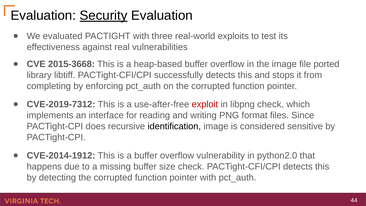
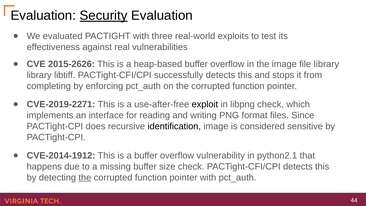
2015-3668: 2015-3668 -> 2015-2626
file ported: ported -> library
CVE-2019-7312: CVE-2019-7312 -> CVE-2019-2271
exploit colour: red -> black
python2.0: python2.0 -> python2.1
the at (85, 178) underline: none -> present
